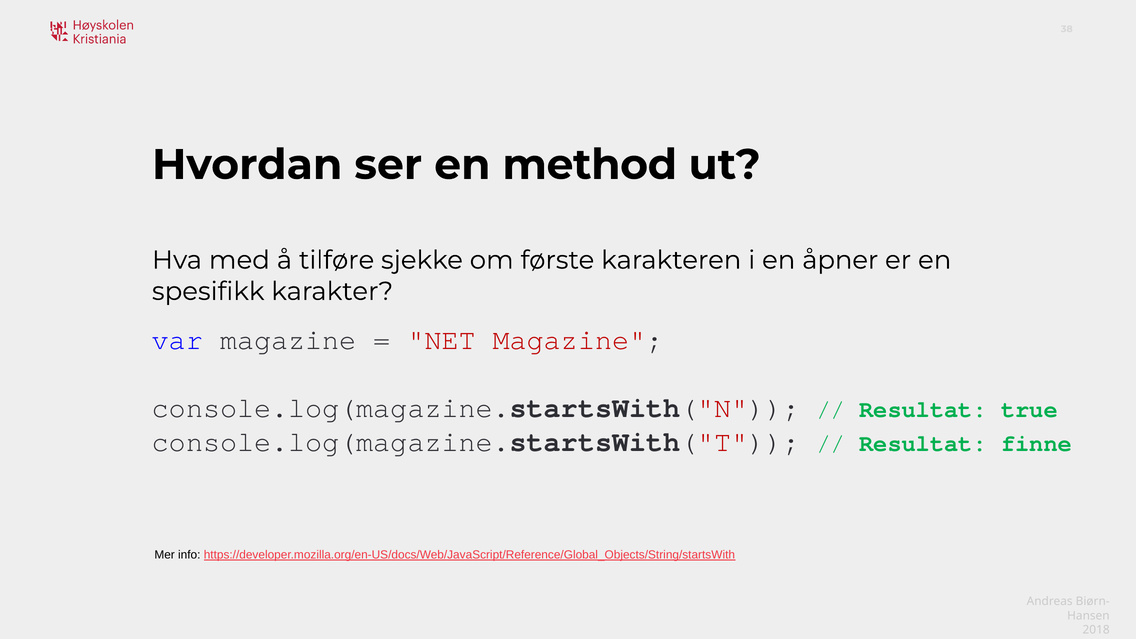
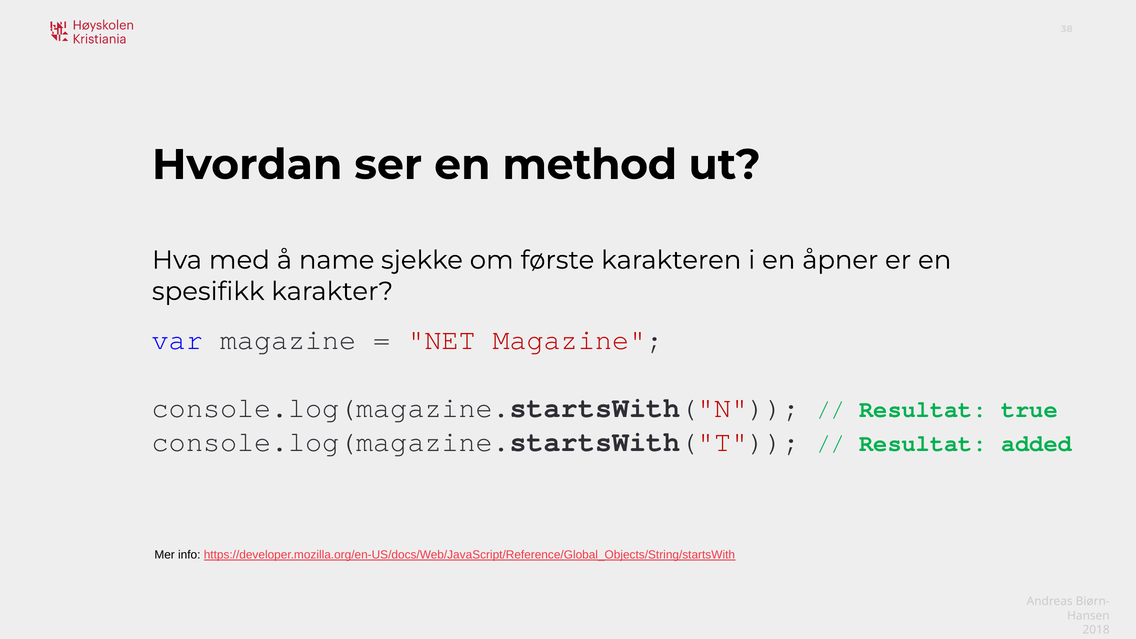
tilføre: tilføre -> name
finne: finne -> added
